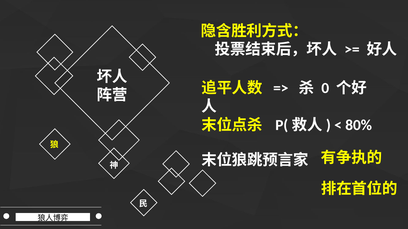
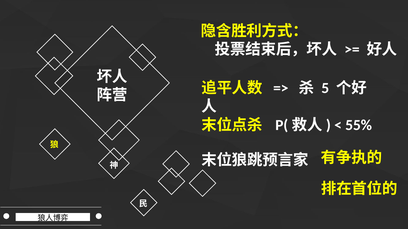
0: 0 -> 5
80%: 80% -> 55%
